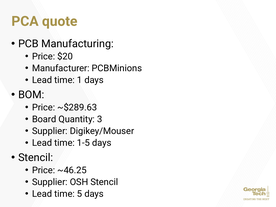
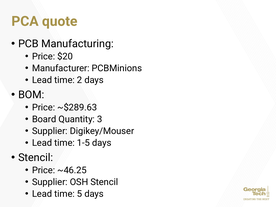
1: 1 -> 2
